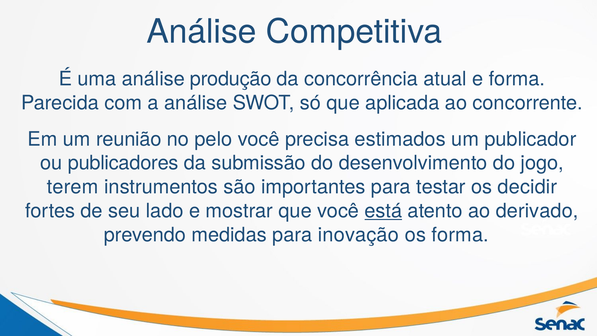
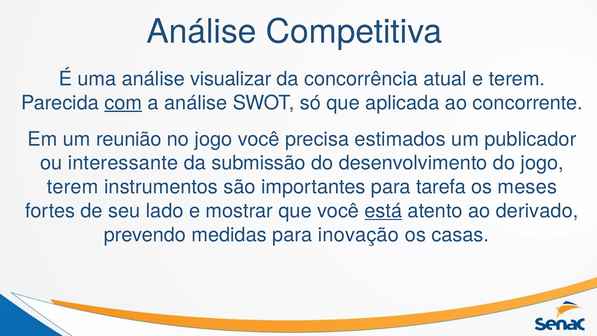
produção: produção -> visualizar
e forma: forma -> terem
com underline: none -> present
no pelo: pelo -> jogo
publicadores: publicadores -> interessante
testar: testar -> tarefa
decidir: decidir -> meses
os forma: forma -> casas
